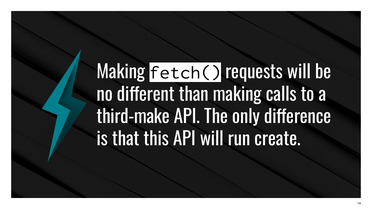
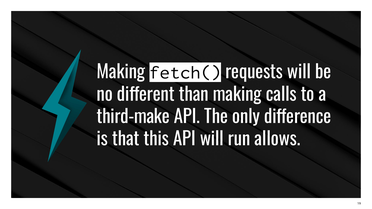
create: create -> allows
